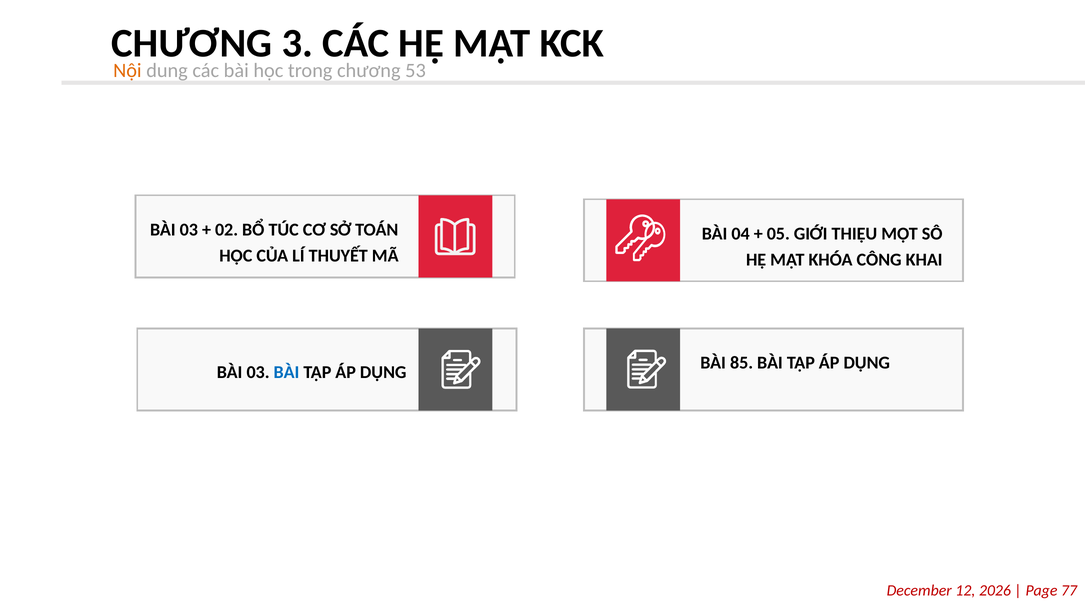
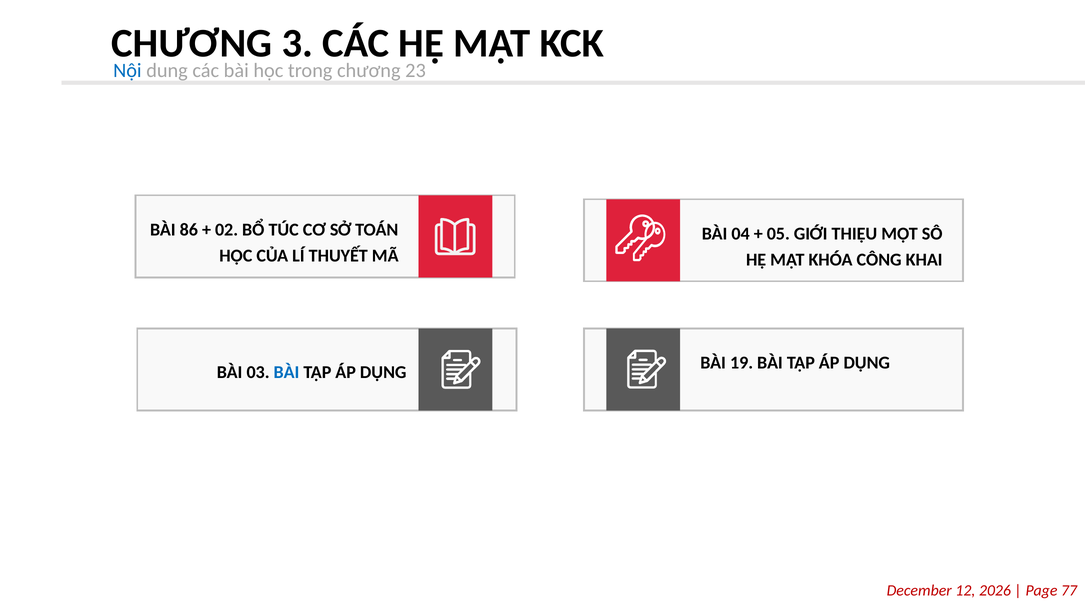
Nội colour: orange -> blue
53: 53 -> 23
03 at (189, 230): 03 -> 86
85: 85 -> 19
